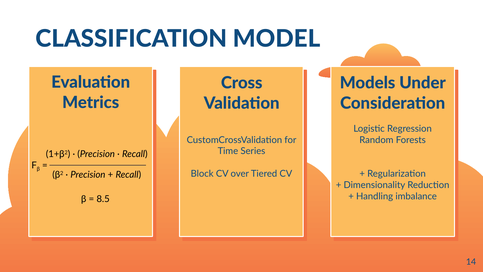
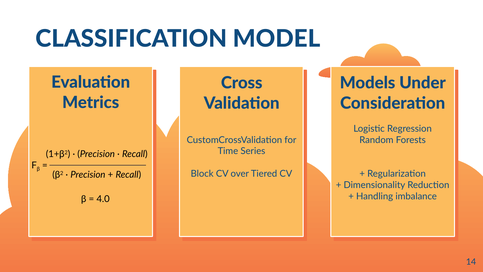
8.5: 8.5 -> 4.0
